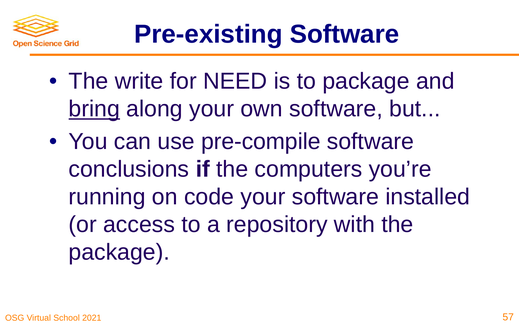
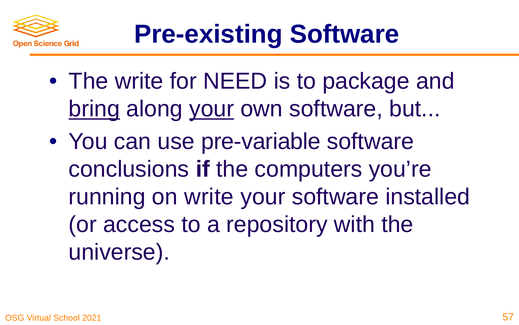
your at (212, 109) underline: none -> present
pre-compile: pre-compile -> pre-variable
on code: code -> write
package at (119, 252): package -> universe
